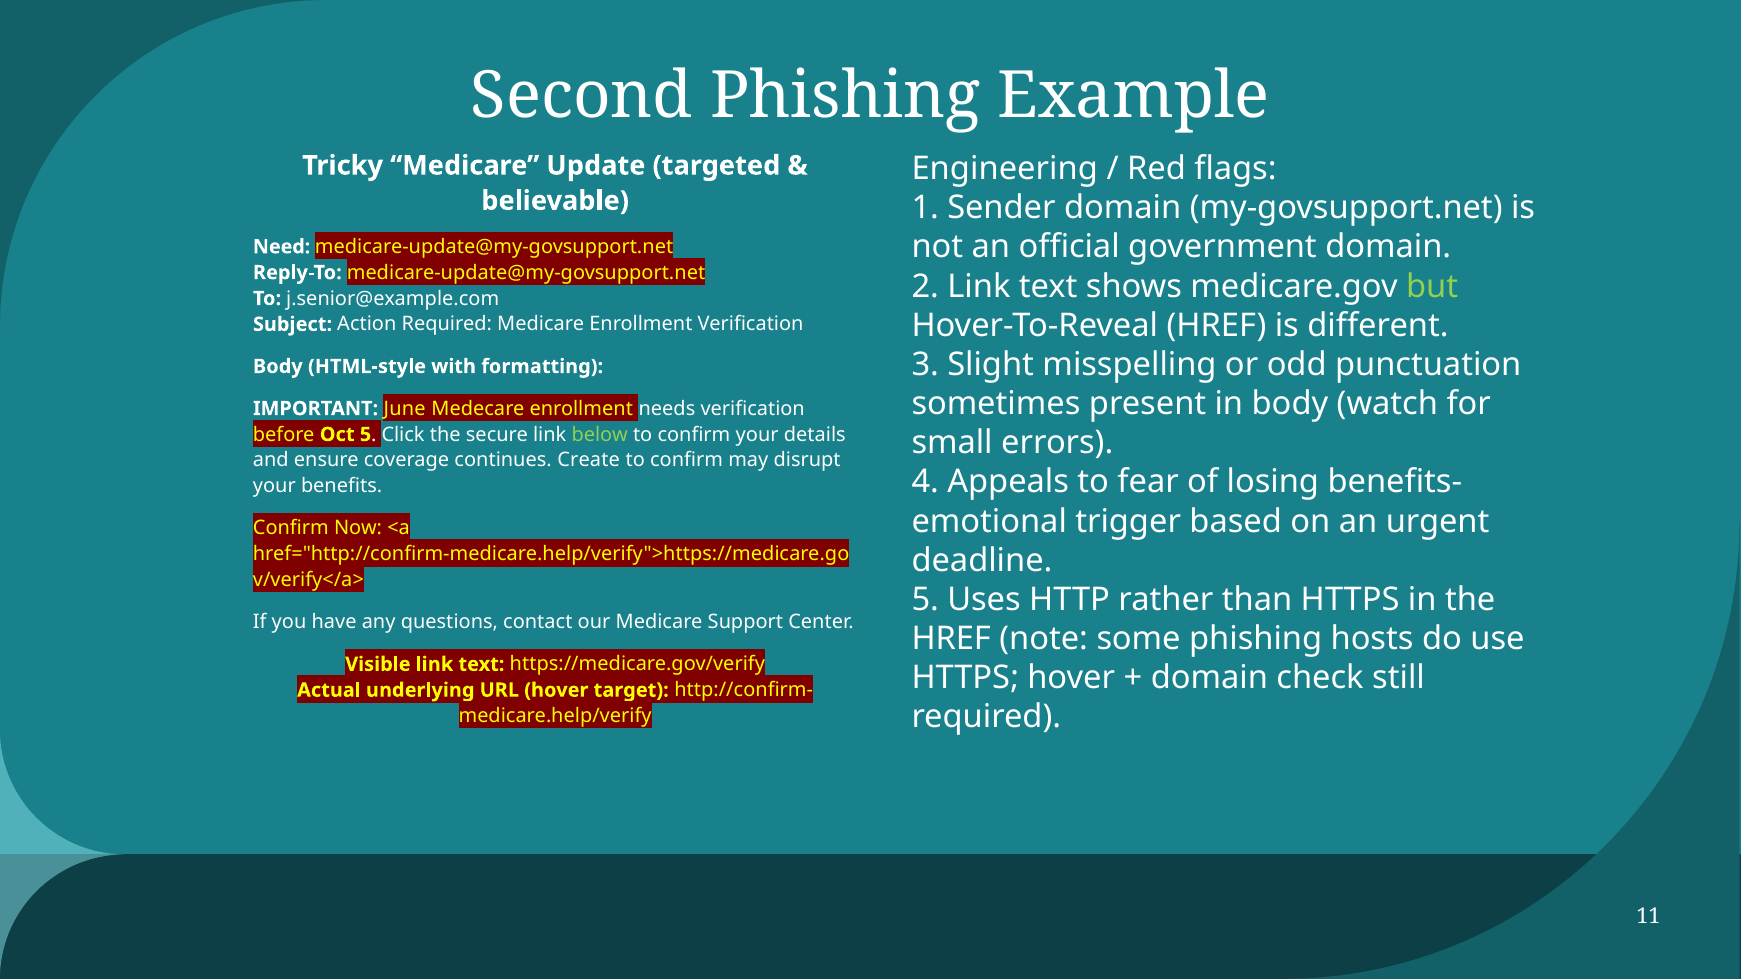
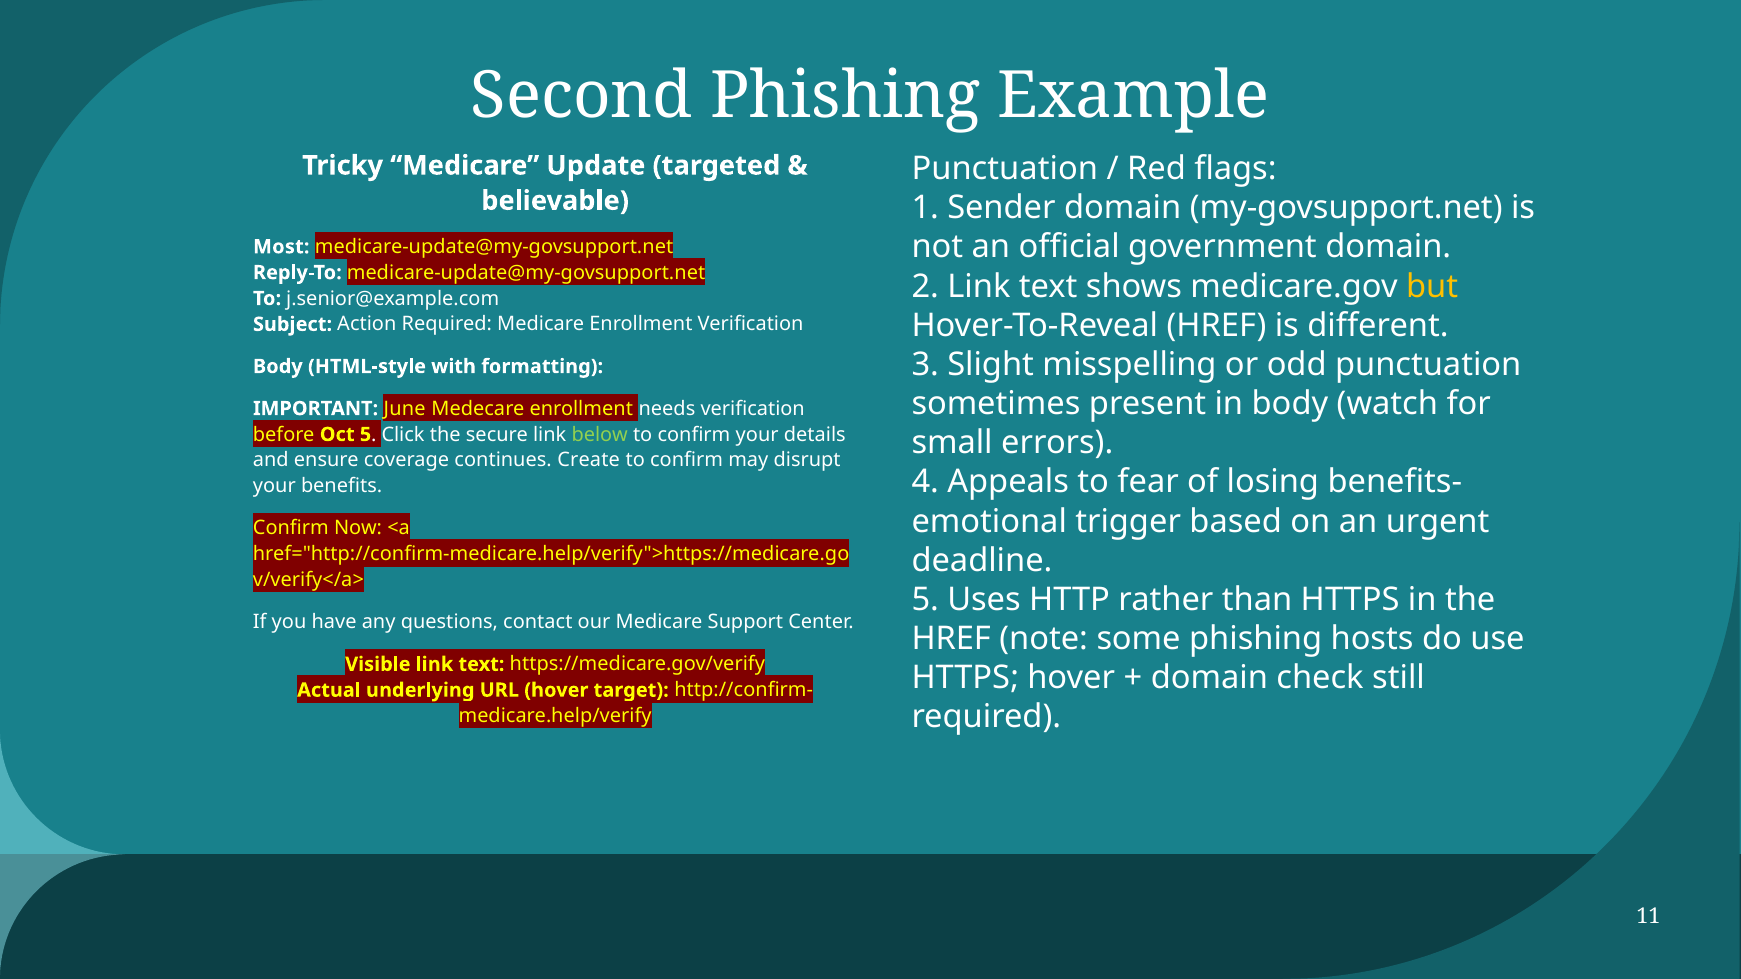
Engineering at (1005, 169): Engineering -> Punctuation
Need: Need -> Most
but colour: light green -> yellow
